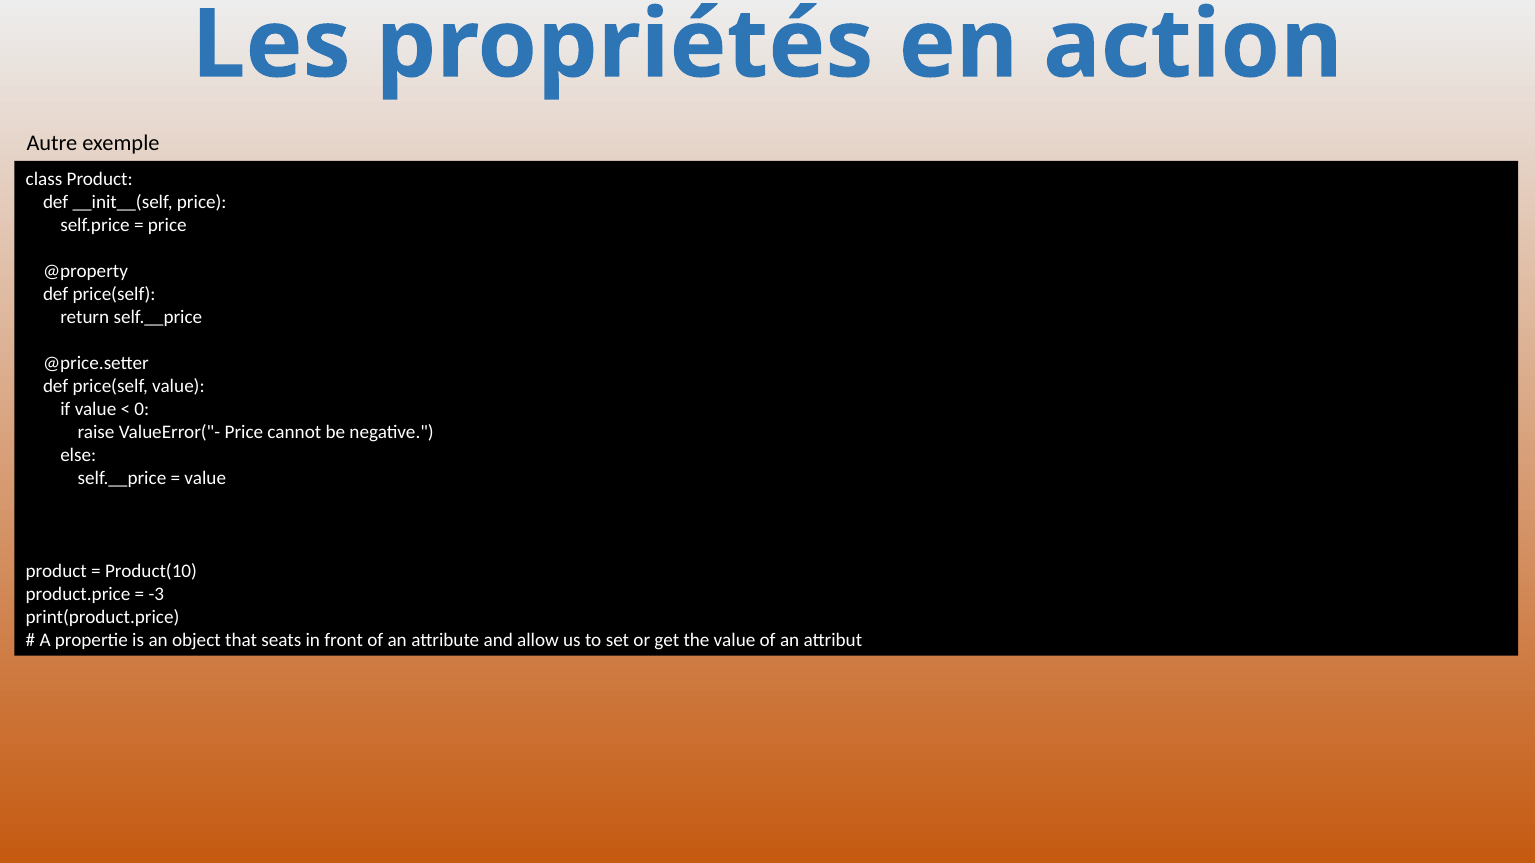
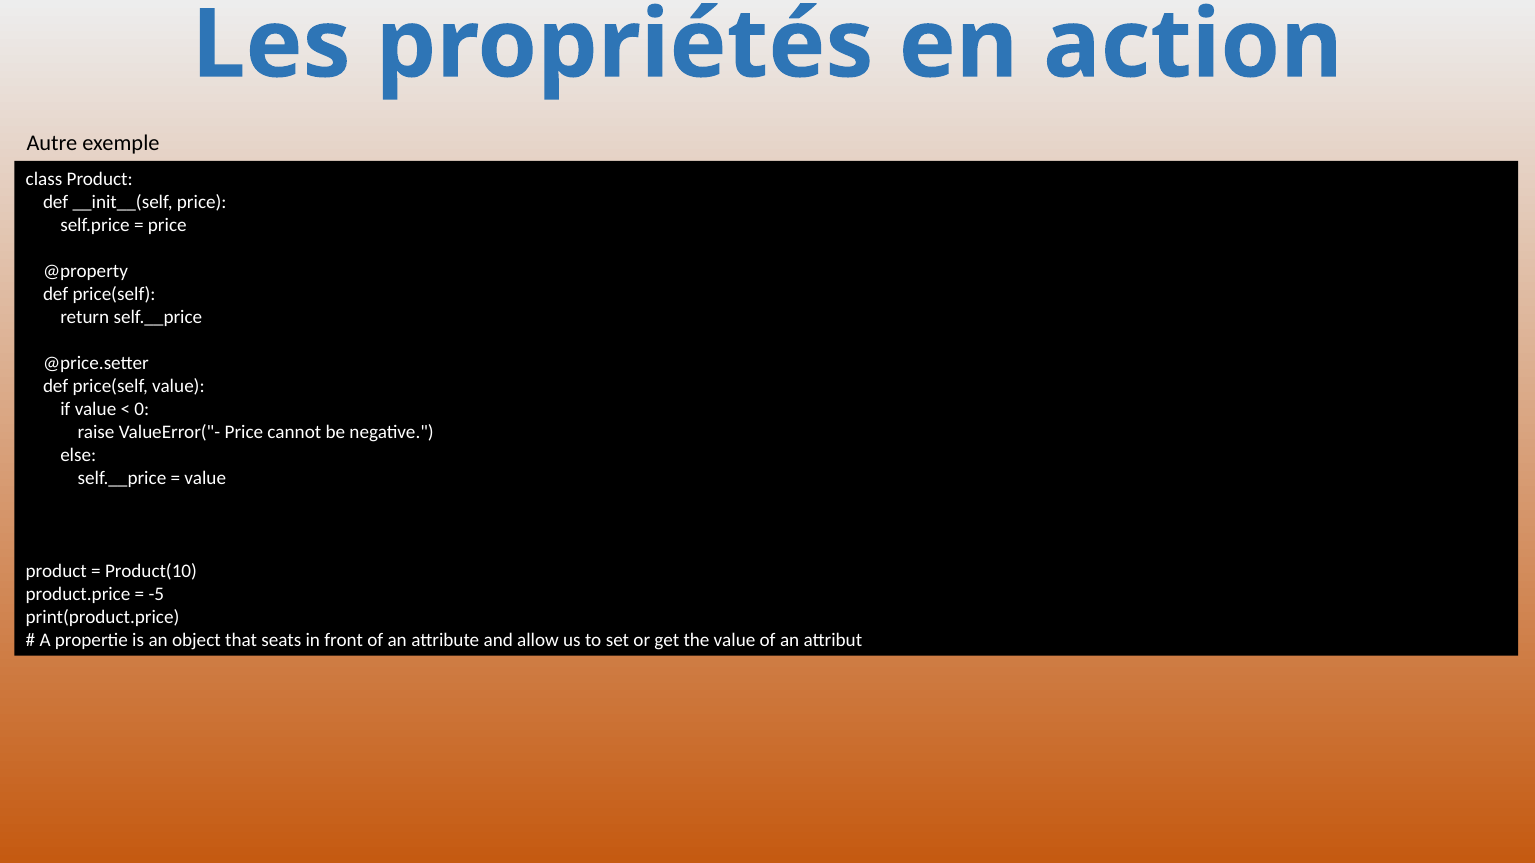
-3: -3 -> -5
